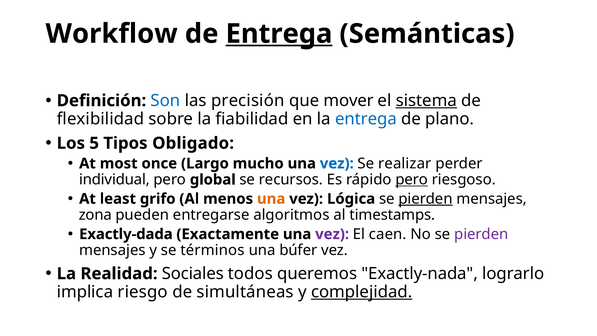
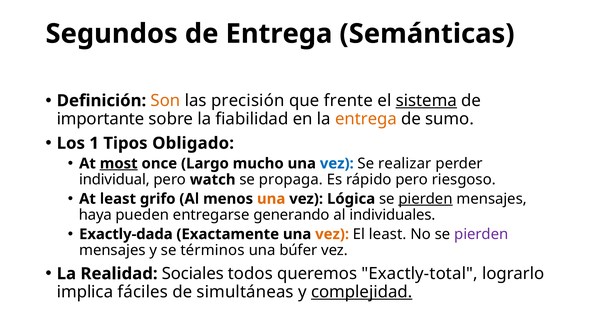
Workflow: Workflow -> Segundos
Entrega at (279, 34) underline: present -> none
Son colour: blue -> orange
mover: mover -> frente
flexibilidad: flexibilidad -> importante
entrega at (366, 119) colour: blue -> orange
plano: plano -> sumo
5: 5 -> 1
most underline: none -> present
global: global -> watch
recursos: recursos -> propaga
pero at (412, 180) underline: present -> none
zona: zona -> haya
algoritmos: algoritmos -> generando
timestamps: timestamps -> individuales
vez at (332, 234) colour: purple -> orange
El caen: caen -> least
Exactly-nada: Exactly-nada -> Exactly-total
riesgo: riesgo -> fáciles
